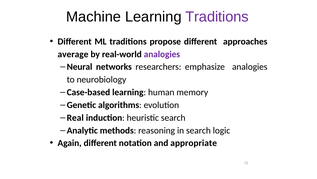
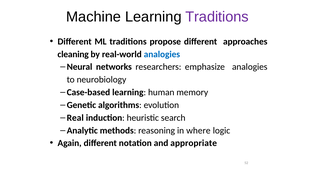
average: average -> cleaning
analogies at (162, 54) colour: purple -> blue
in search: search -> where
